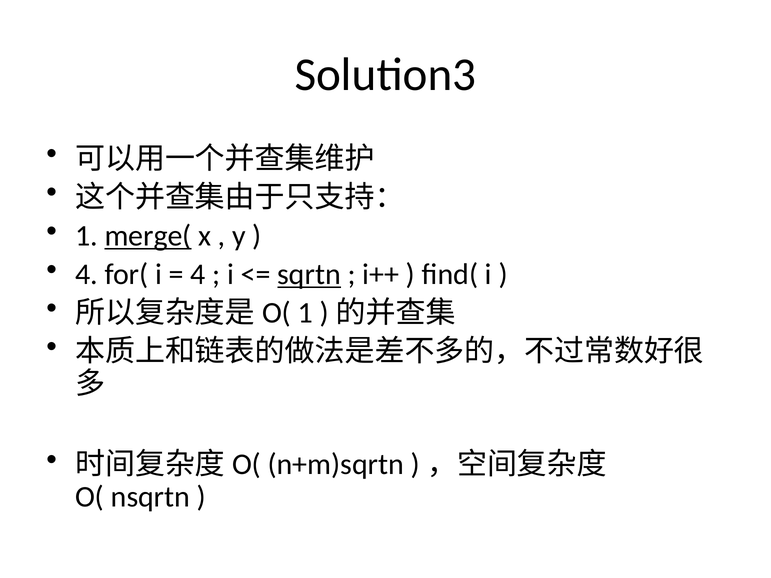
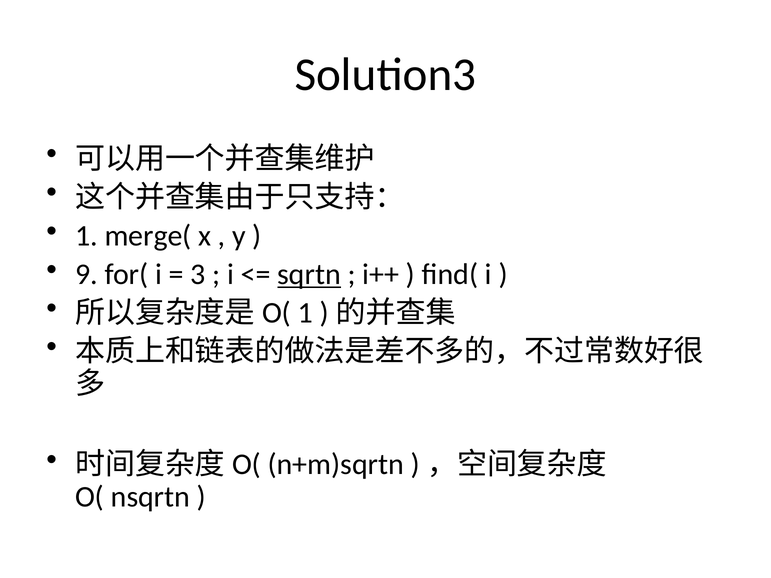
merge( underline: present -> none
4 at (87, 275): 4 -> 9
4 at (198, 275): 4 -> 3
